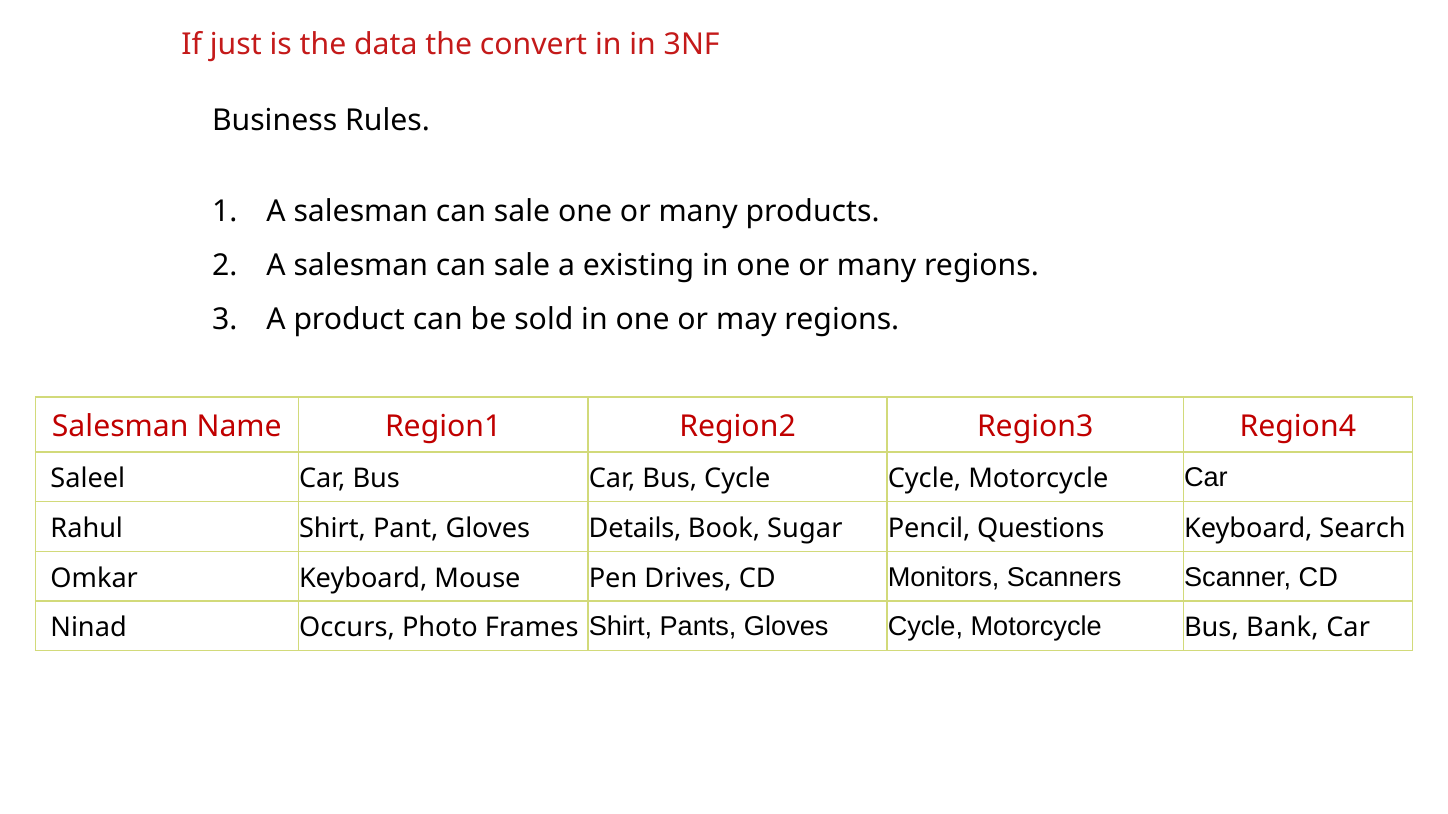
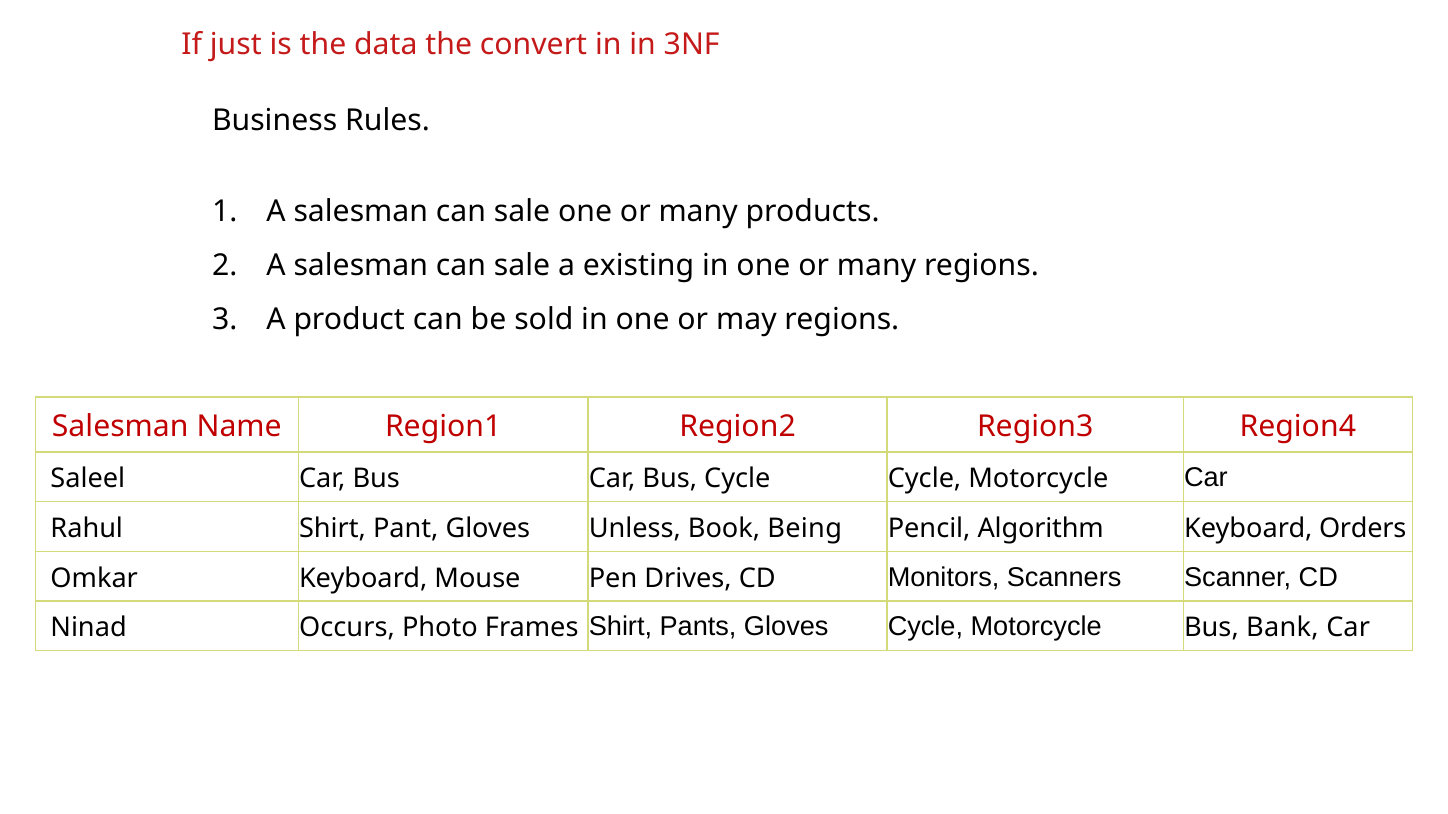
Details: Details -> Unless
Sugar: Sugar -> Being
Questions: Questions -> Algorithm
Search: Search -> Orders
